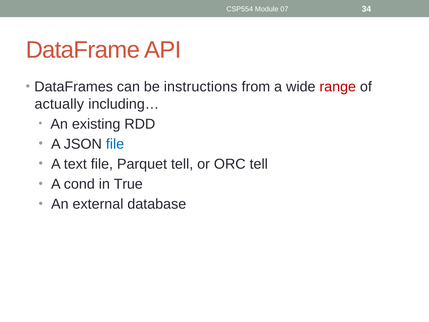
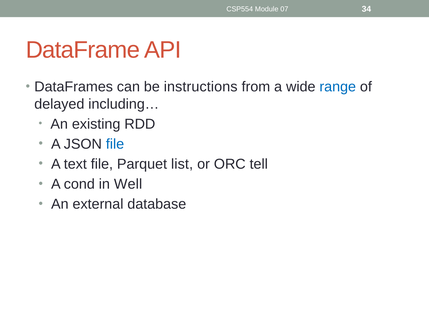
range colour: red -> blue
actually: actually -> delayed
Parquet tell: tell -> list
True: True -> Well
